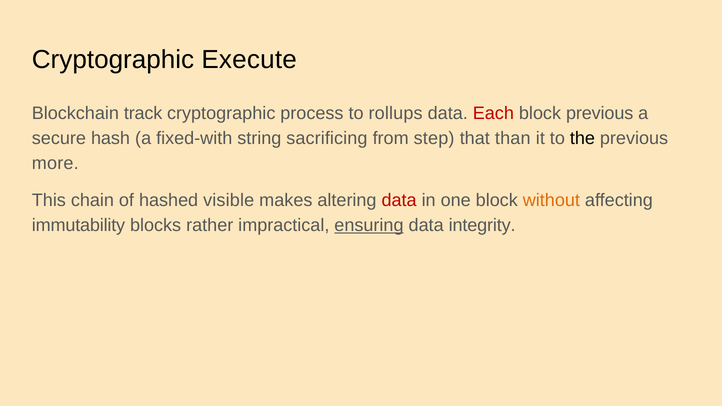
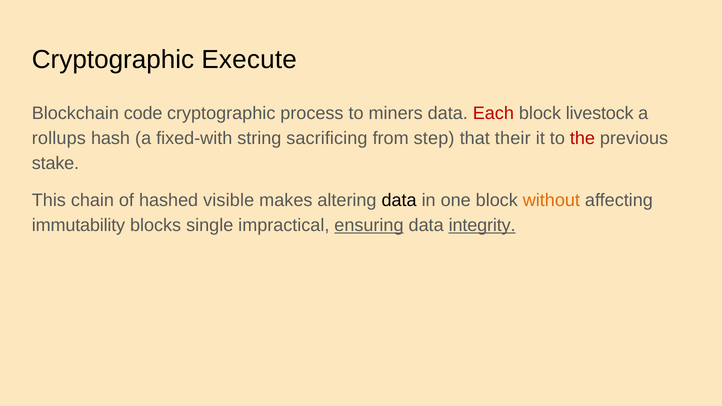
track: track -> code
rollups: rollups -> miners
block previous: previous -> livestock
secure: secure -> rollups
than: than -> their
the colour: black -> red
more: more -> stake
data at (399, 200) colour: red -> black
rather: rather -> single
integrity underline: none -> present
